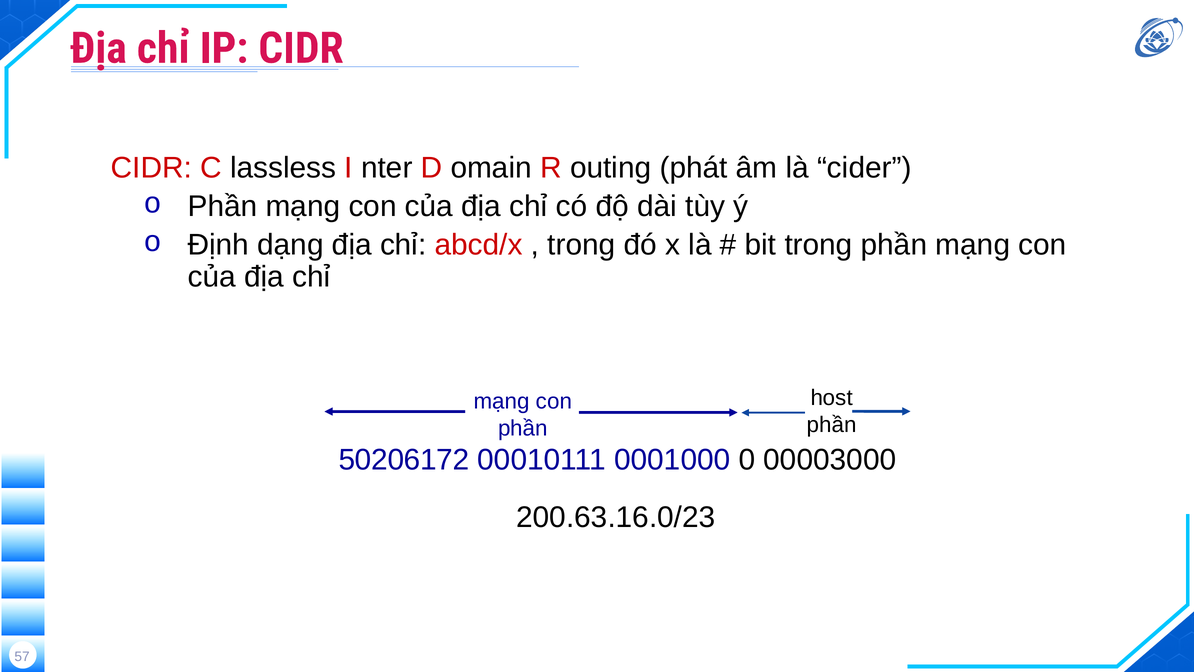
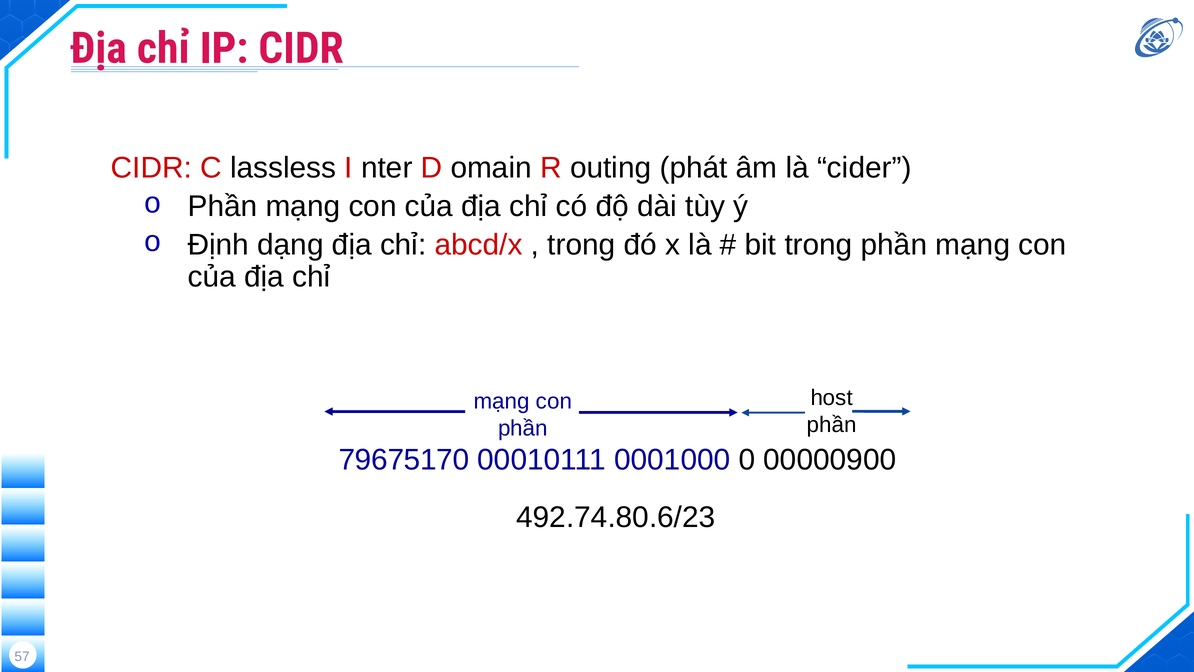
50206172: 50206172 -> 79675170
00003000: 00003000 -> 00000900
200.63.16.0/23: 200.63.16.0/23 -> 492.74.80.6/23
